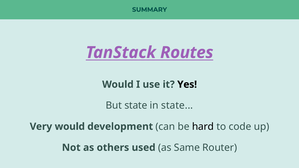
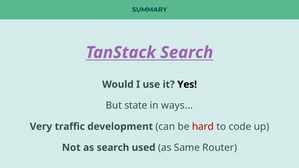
TanStack Routes: Routes -> Search
in state: state -> ways
Very would: would -> traffic
hard colour: black -> red
as others: others -> search
